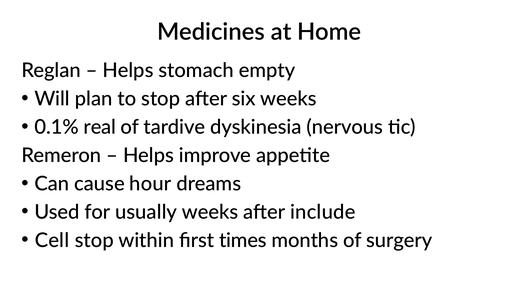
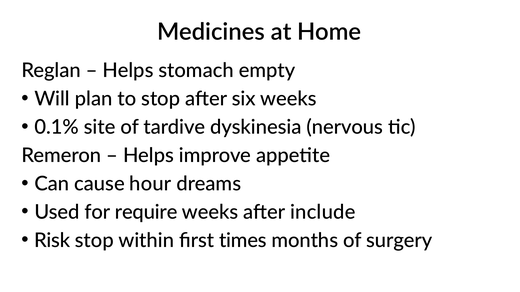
real: real -> site
usually: usually -> require
Cell: Cell -> Risk
